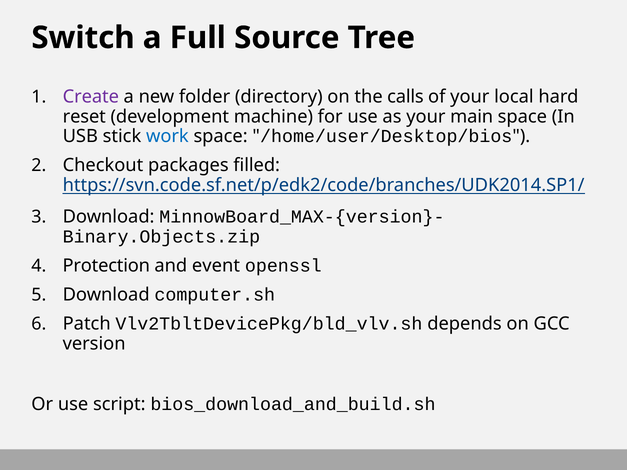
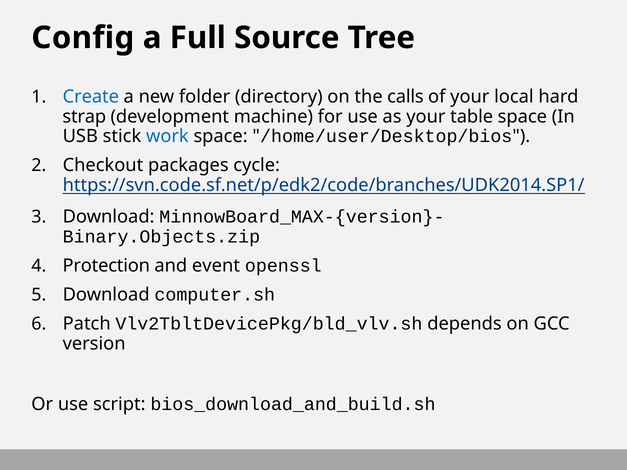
Switch: Switch -> Config
Create colour: purple -> blue
reset: reset -> strap
main: main -> table
filled: filled -> cycle
